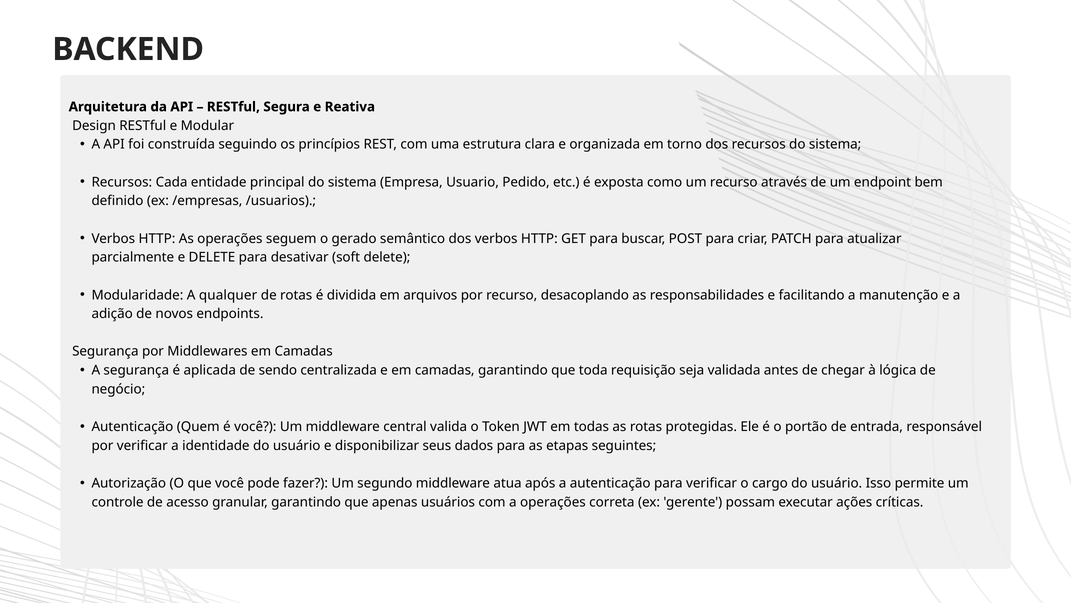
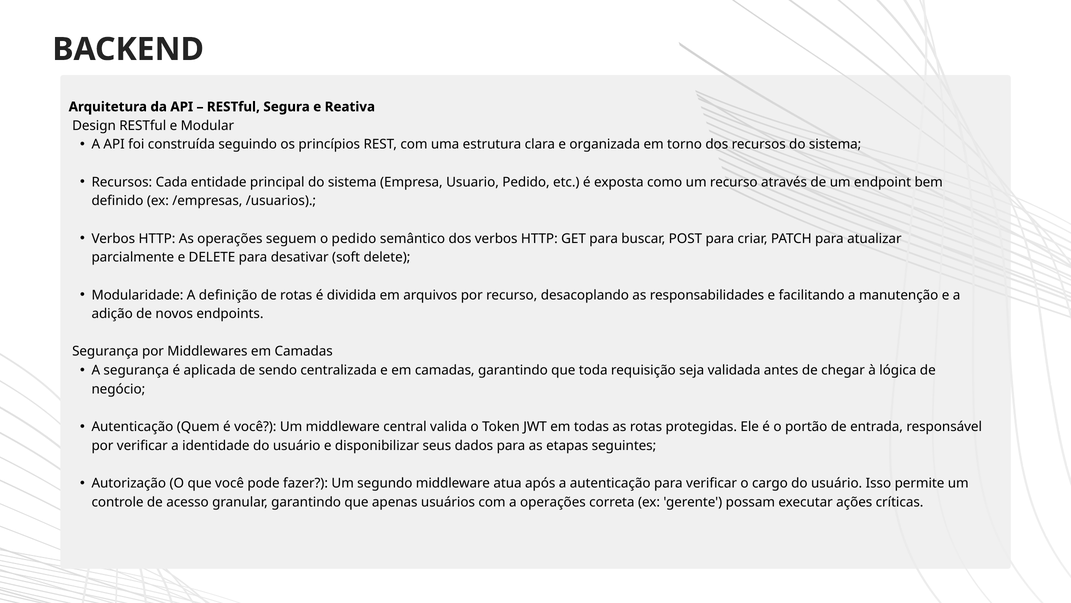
o gerado: gerado -> pedido
qualquer: qualquer -> definição
